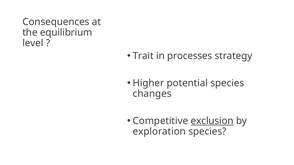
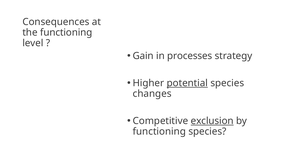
the equilibrium: equilibrium -> functioning
Trait: Trait -> Gain
potential underline: none -> present
exploration at (159, 132): exploration -> functioning
